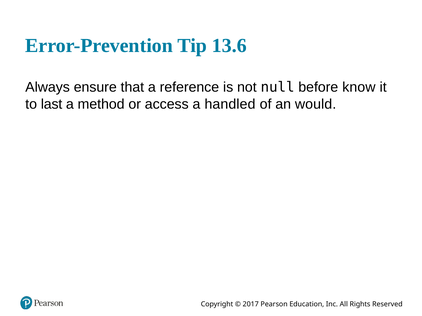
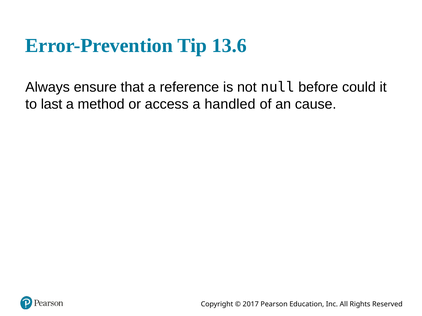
know: know -> could
would: would -> cause
